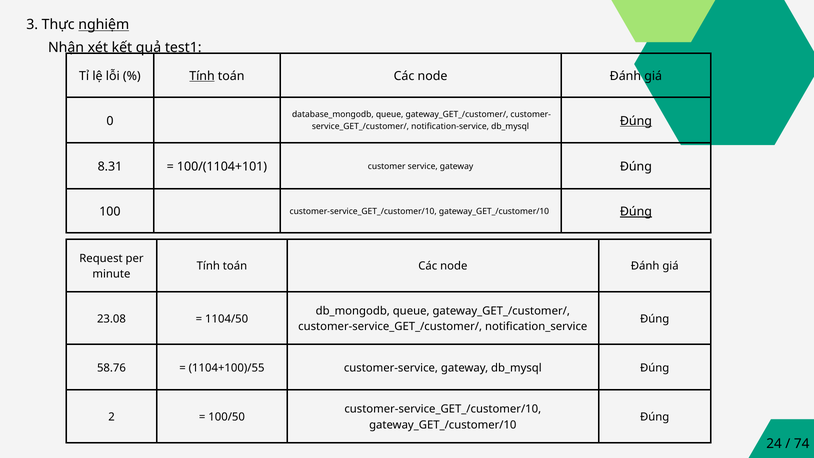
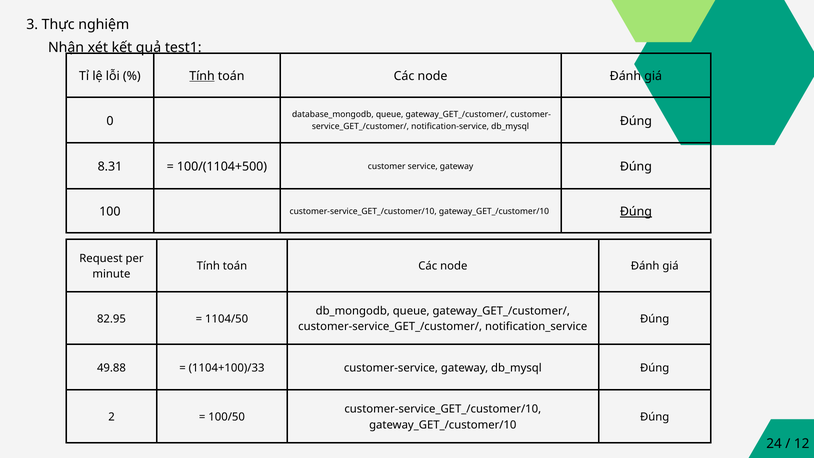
nghiệm underline: present -> none
Đúng at (636, 121) underline: present -> none
100/(1104+101: 100/(1104+101 -> 100/(1104+500
23.08: 23.08 -> 82.95
58.76: 58.76 -> 49.88
1104+100)/55: 1104+100)/55 -> 1104+100)/33
74: 74 -> 12
